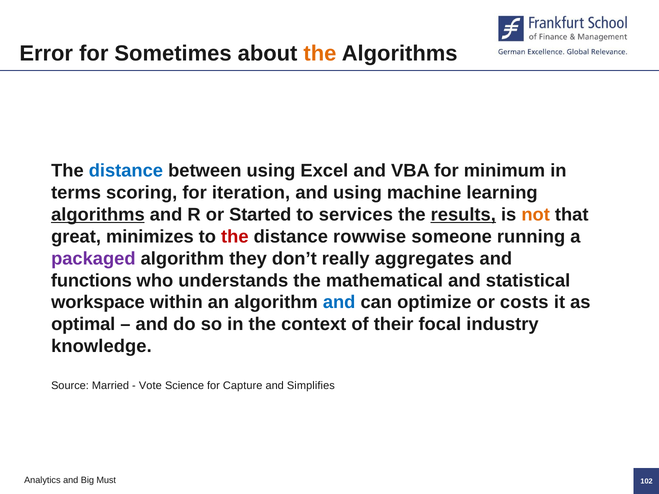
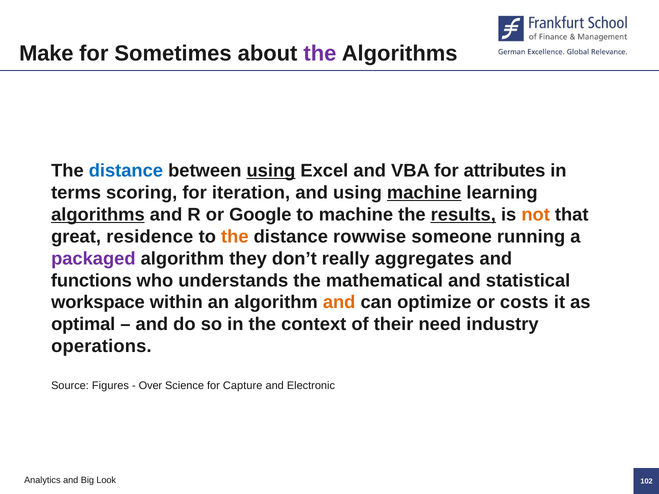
Error: Error -> Make
the at (320, 54) colour: orange -> purple
using at (271, 171) underline: none -> present
minimum: minimum -> attributes
machine at (424, 193) underline: none -> present
Started: Started -> Google
to services: services -> machine
minimizes: minimizes -> residence
the at (235, 237) colour: red -> orange
and at (339, 303) colour: blue -> orange
focal: focal -> need
knowledge: knowledge -> operations
Married: Married -> Figures
Vote: Vote -> Over
Simplifies: Simplifies -> Electronic
Must: Must -> Look
